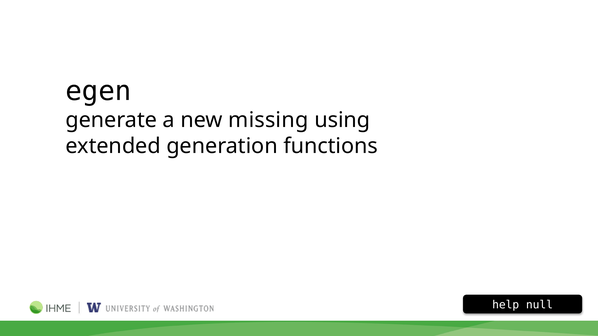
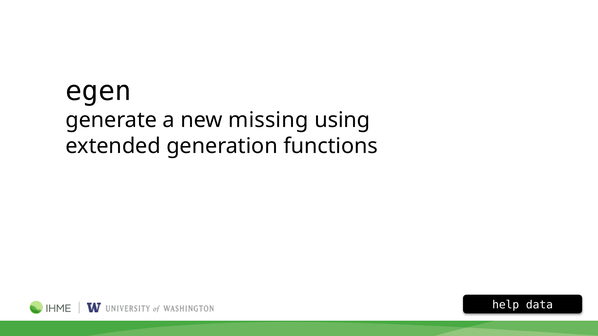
null: null -> data
